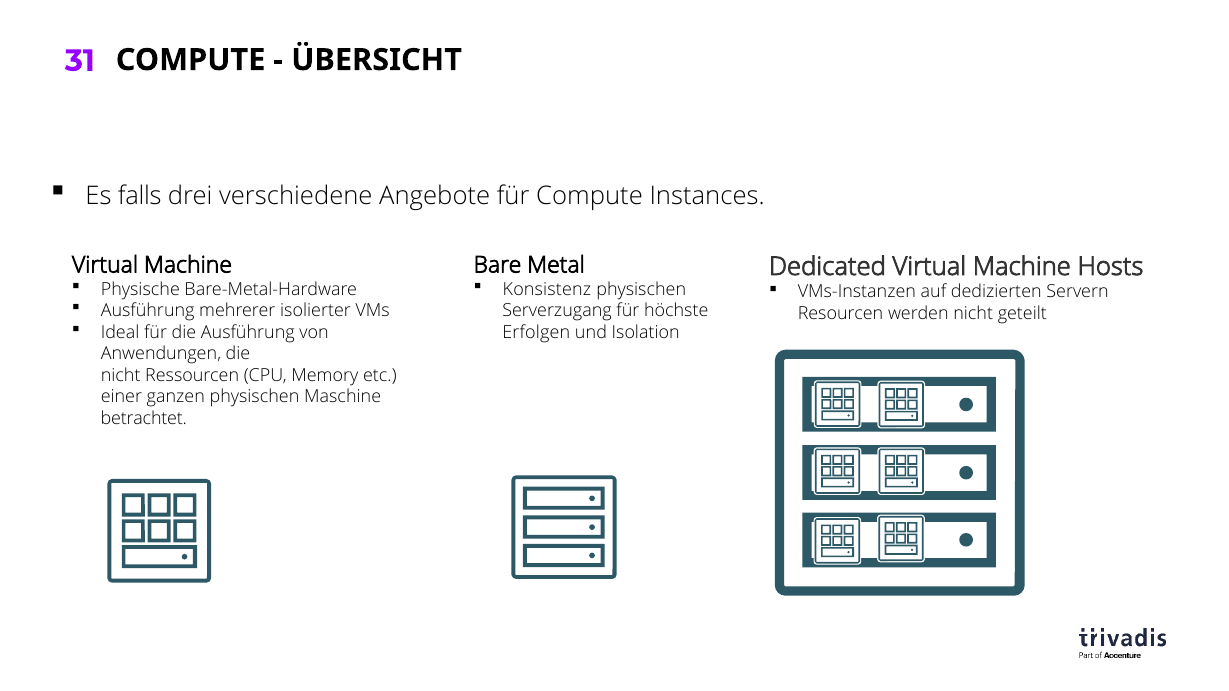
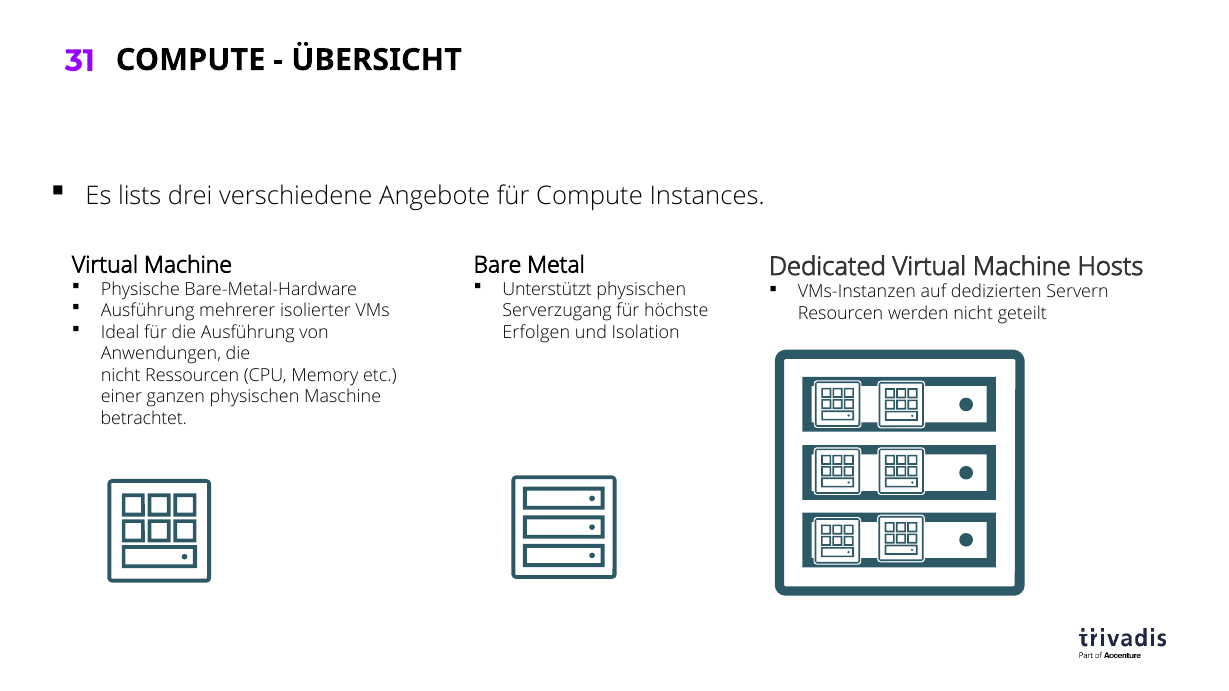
falls: falls -> lists
Konsistenz: Konsistenz -> Unterstützt
